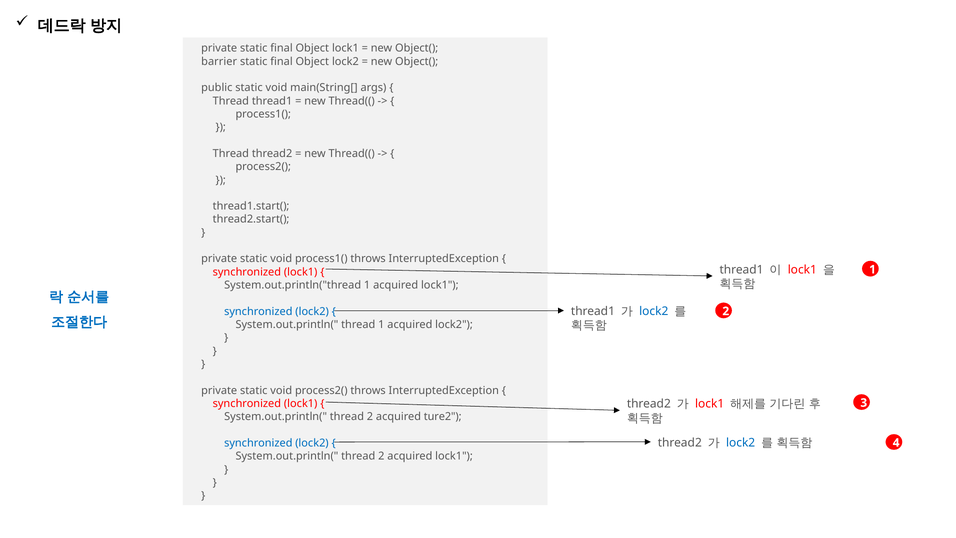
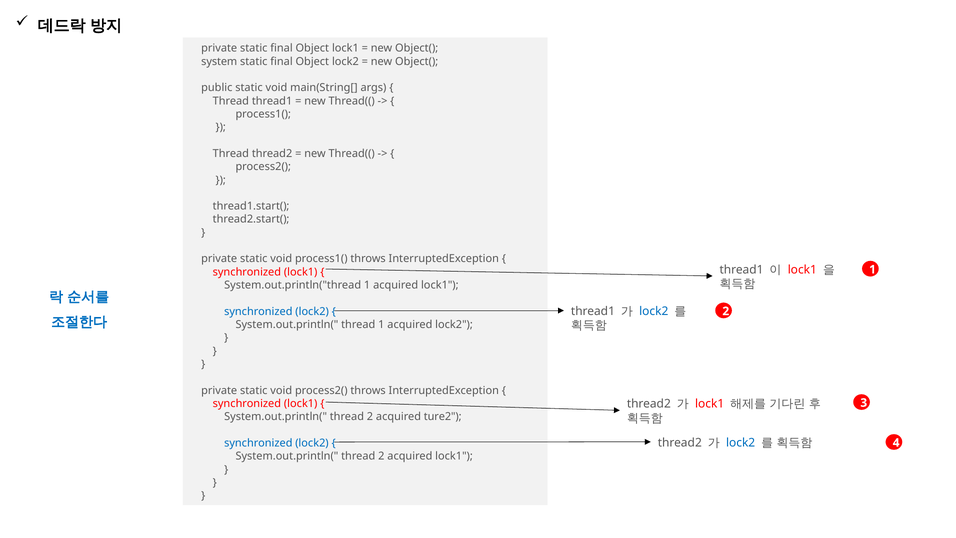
barrier: barrier -> system
